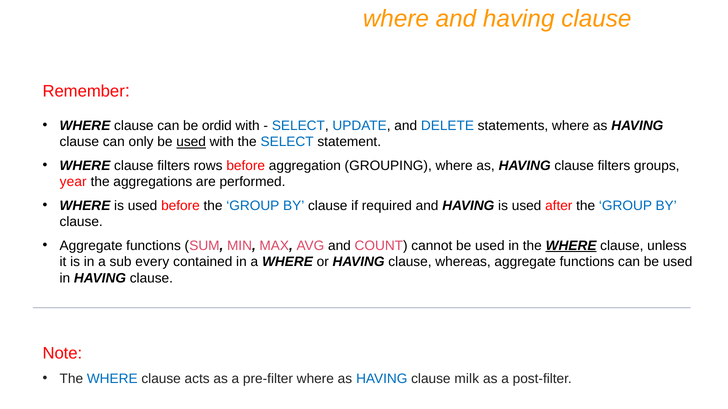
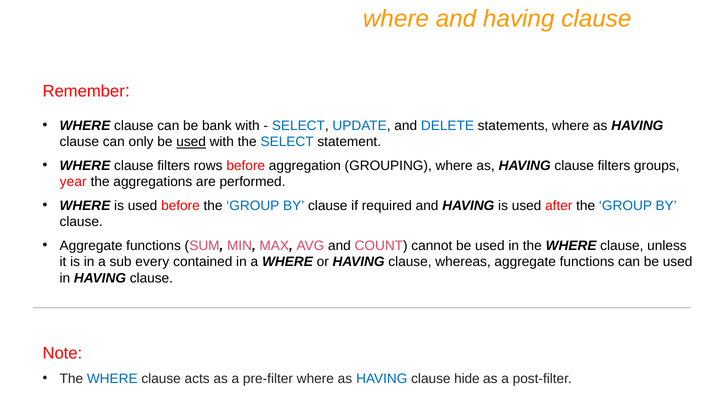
ordid: ordid -> bank
WHERE at (571, 246) underline: present -> none
milk: milk -> hide
